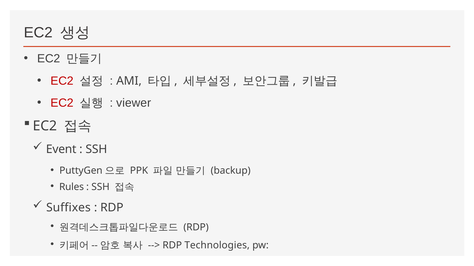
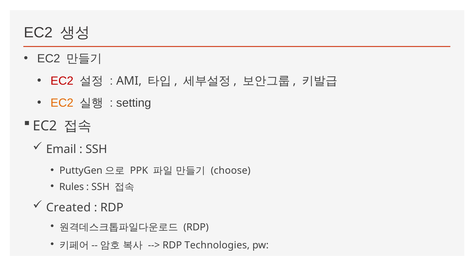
EC2 at (62, 103) colour: red -> orange
viewer: viewer -> setting
Event: Event -> Email
backup: backup -> choose
Suffixes: Suffixes -> Created
